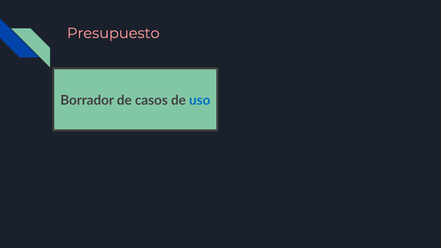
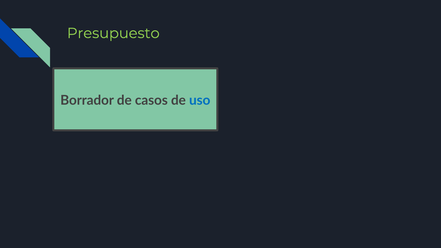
Presupuesto colour: pink -> light green
